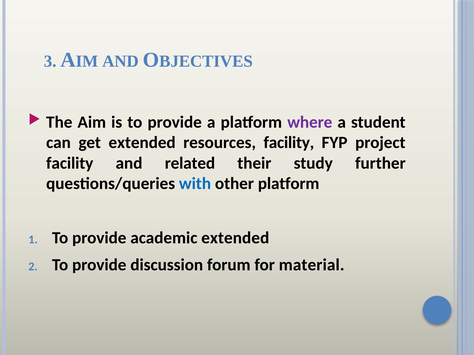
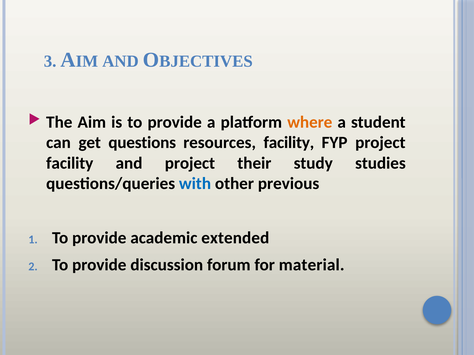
where colour: purple -> orange
get extended: extended -> questions
and related: related -> project
further: further -> studies
other platform: platform -> previous
